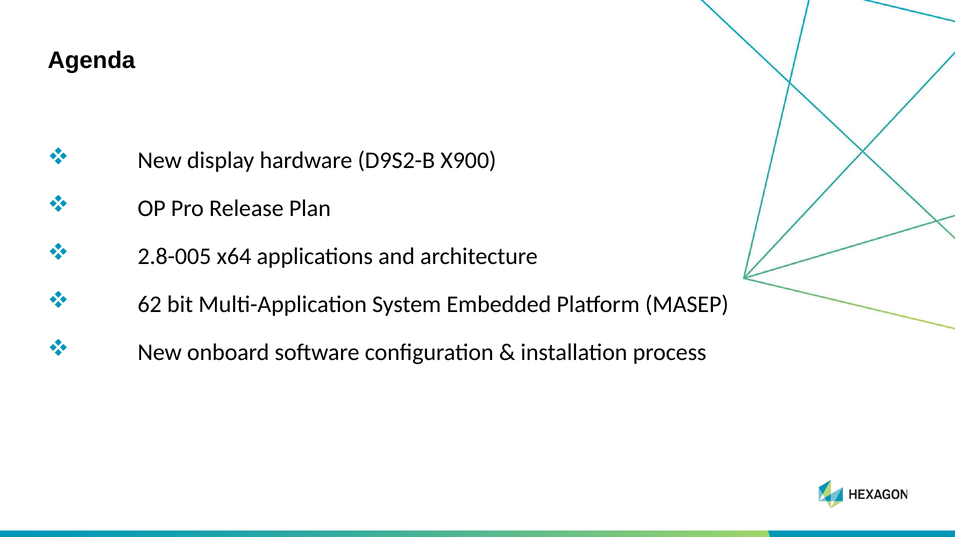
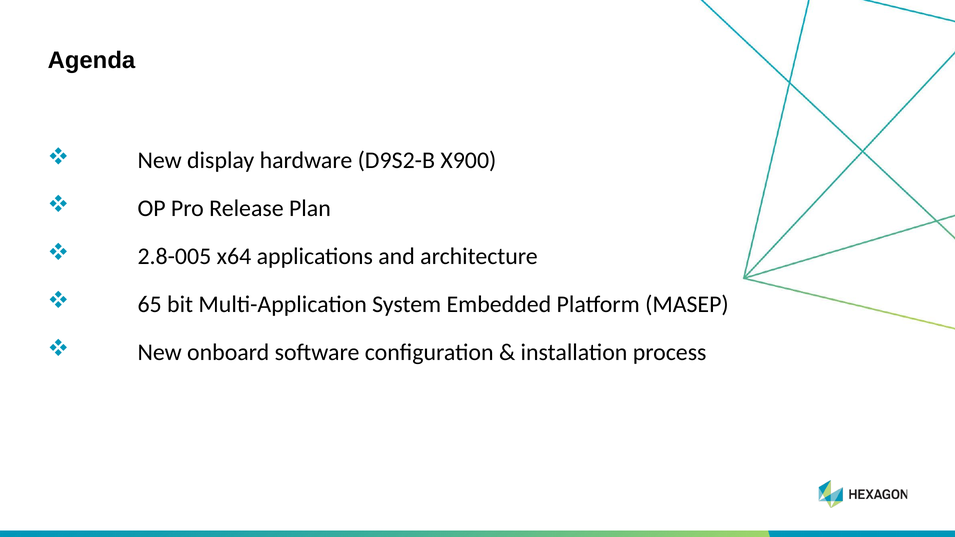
62: 62 -> 65
